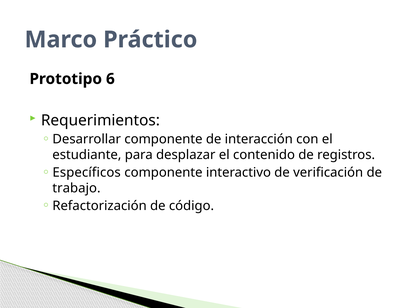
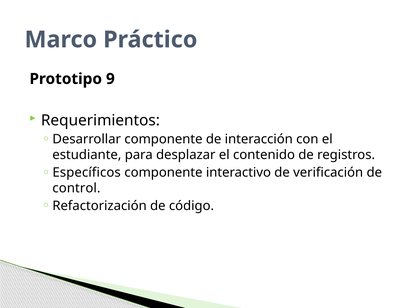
6: 6 -> 9
trabajo: trabajo -> control
